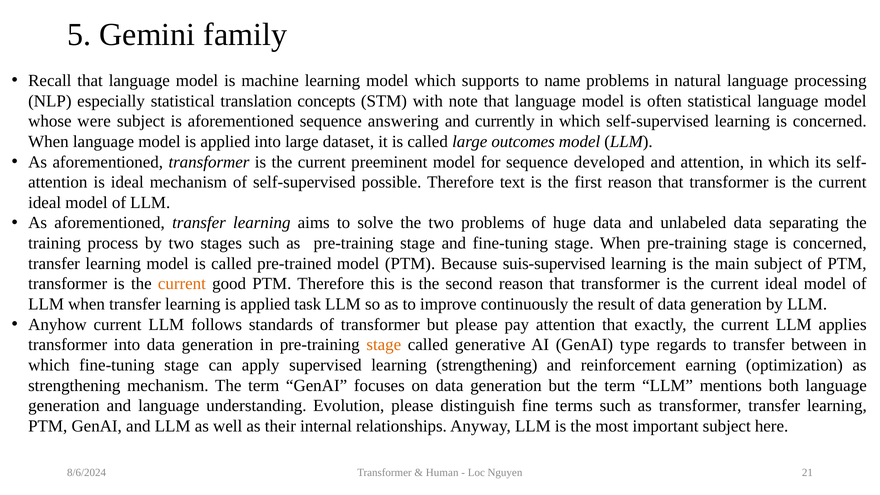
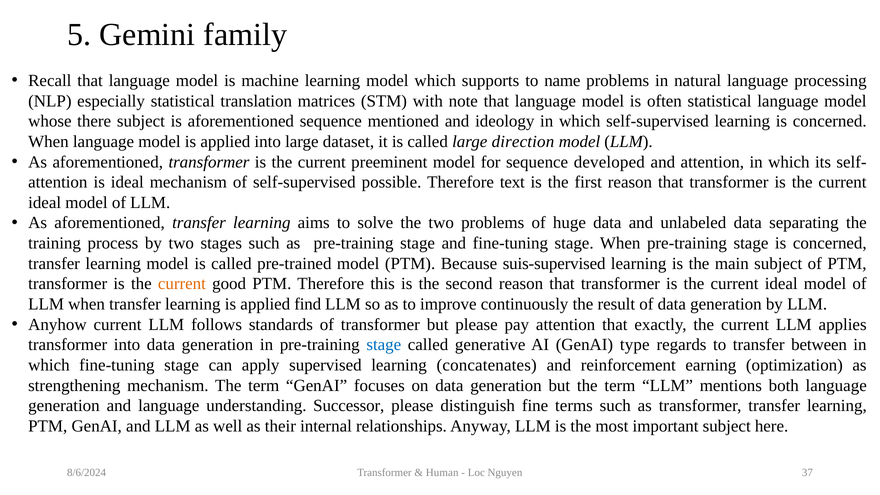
concepts: concepts -> matrices
were: were -> there
answering: answering -> mentioned
currently: currently -> ideology
outcomes: outcomes -> direction
task: task -> find
stage at (384, 345) colour: orange -> blue
learning strengthening: strengthening -> concatenates
Evolution: Evolution -> Successor
21: 21 -> 37
